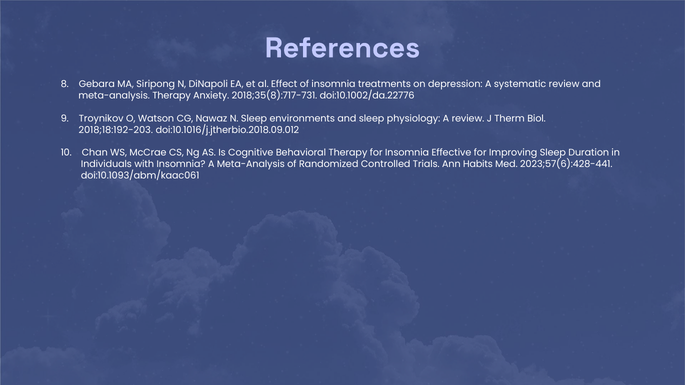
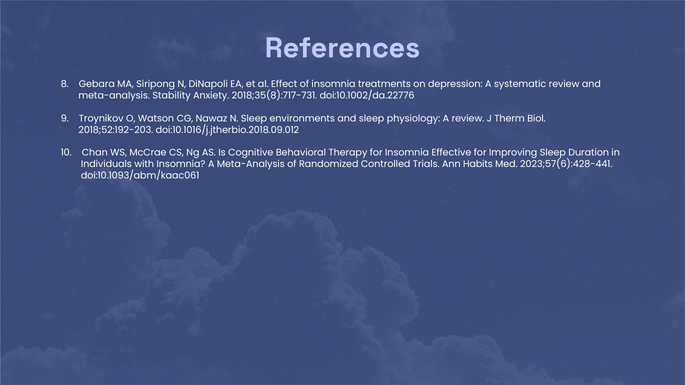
meta-analysis Therapy: Therapy -> Stability
2018;18:192-203: 2018;18:192-203 -> 2018;52:192-203
